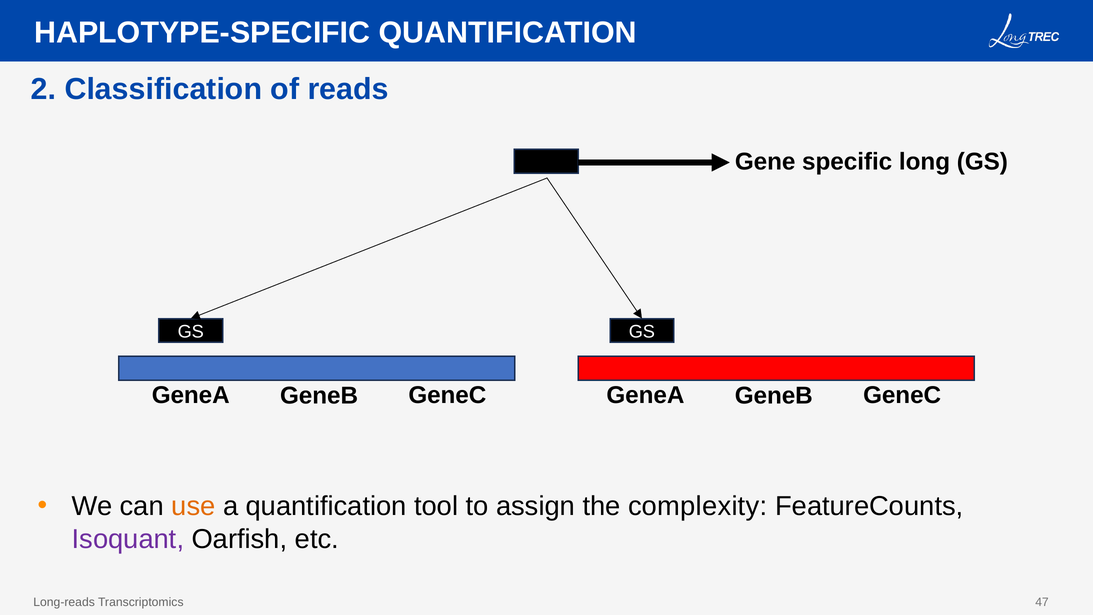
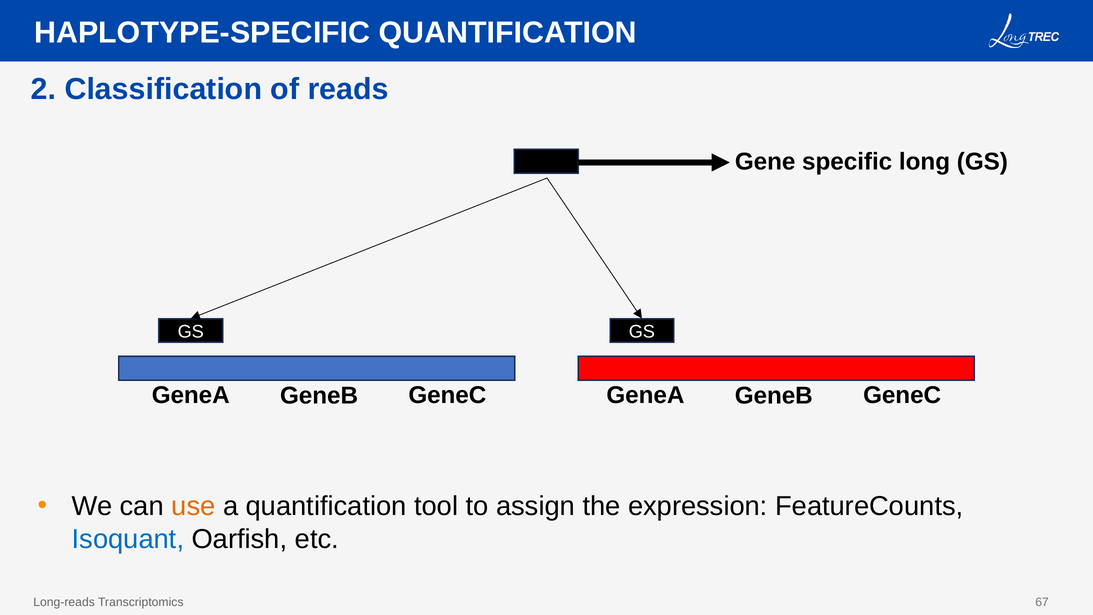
complexity: complexity -> expression
Isoquant colour: purple -> blue
47: 47 -> 67
